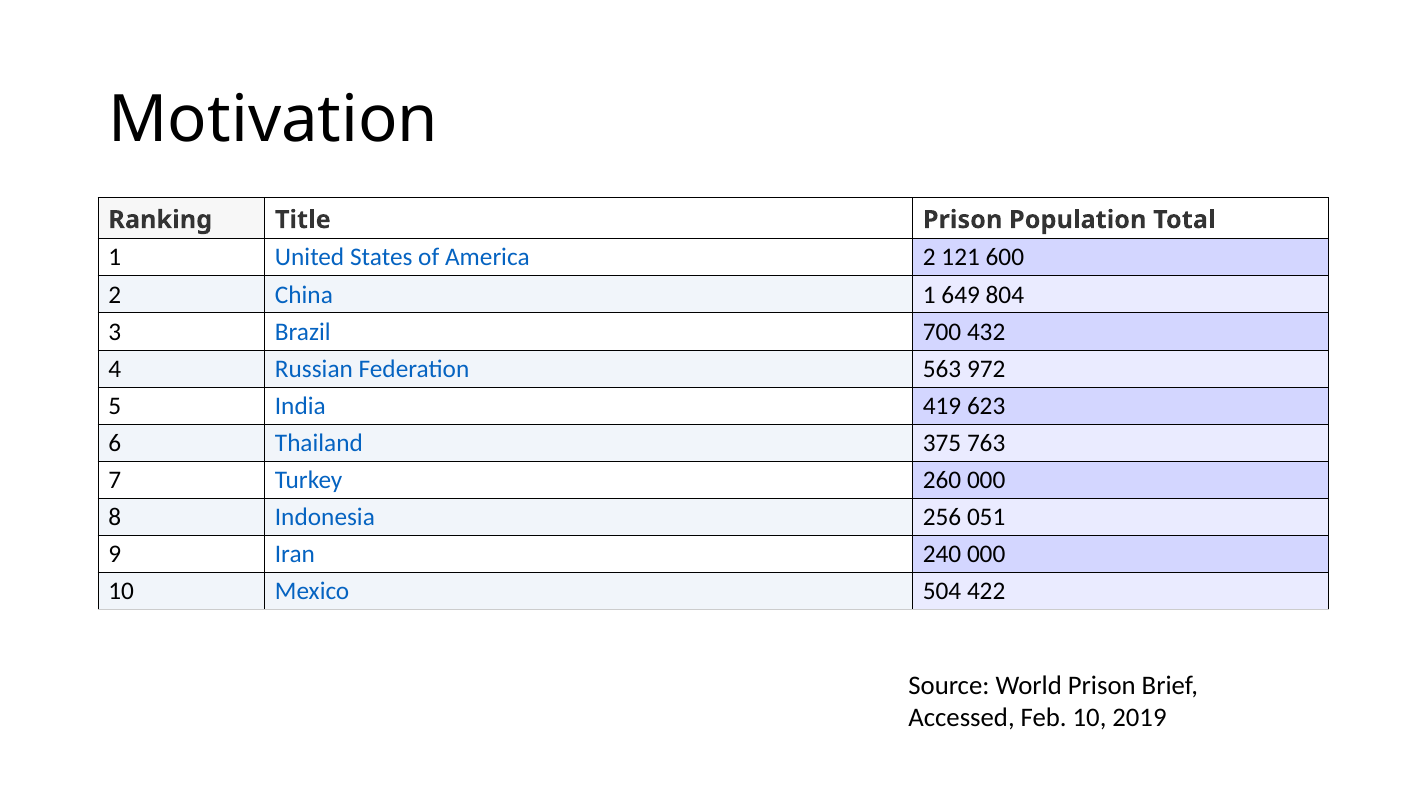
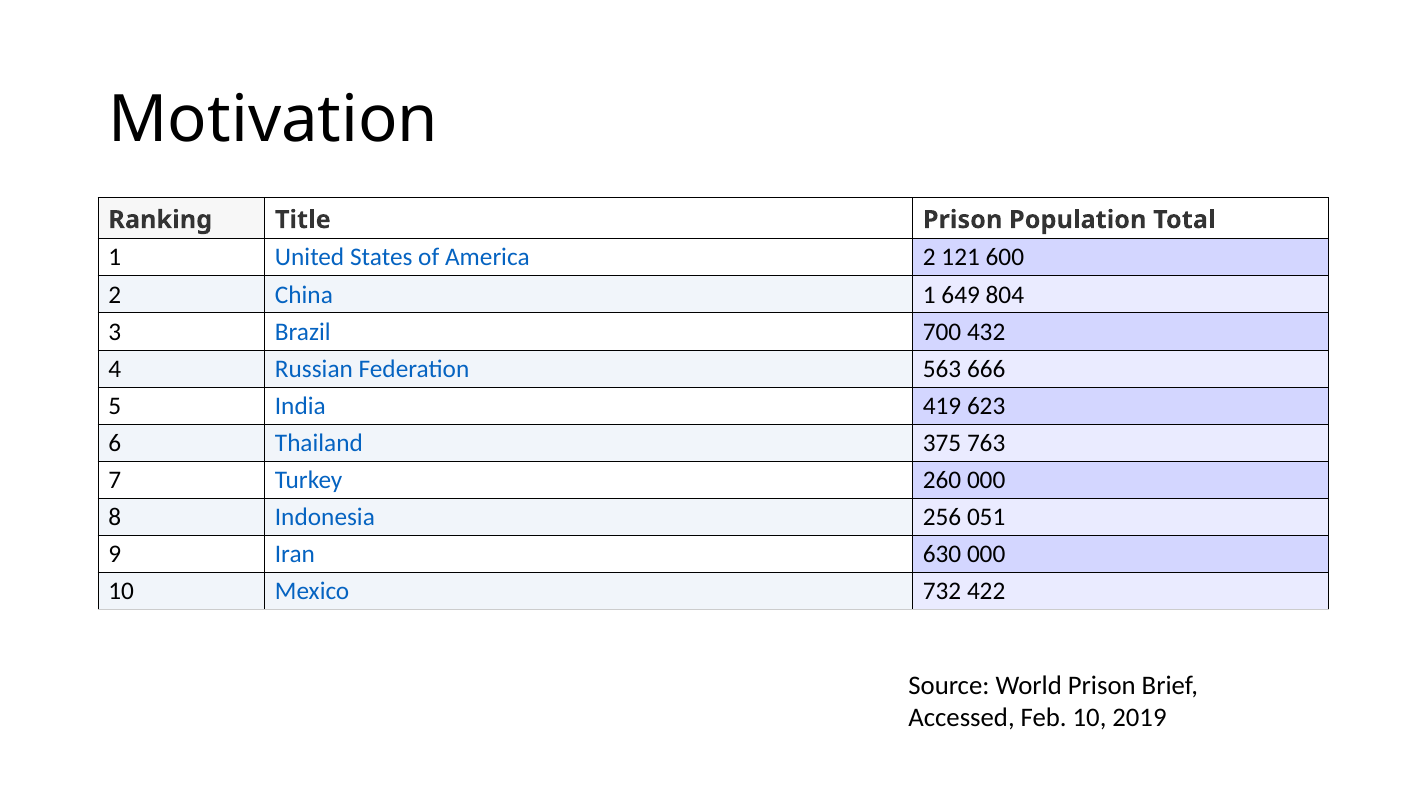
972: 972 -> 666
240: 240 -> 630
504: 504 -> 732
